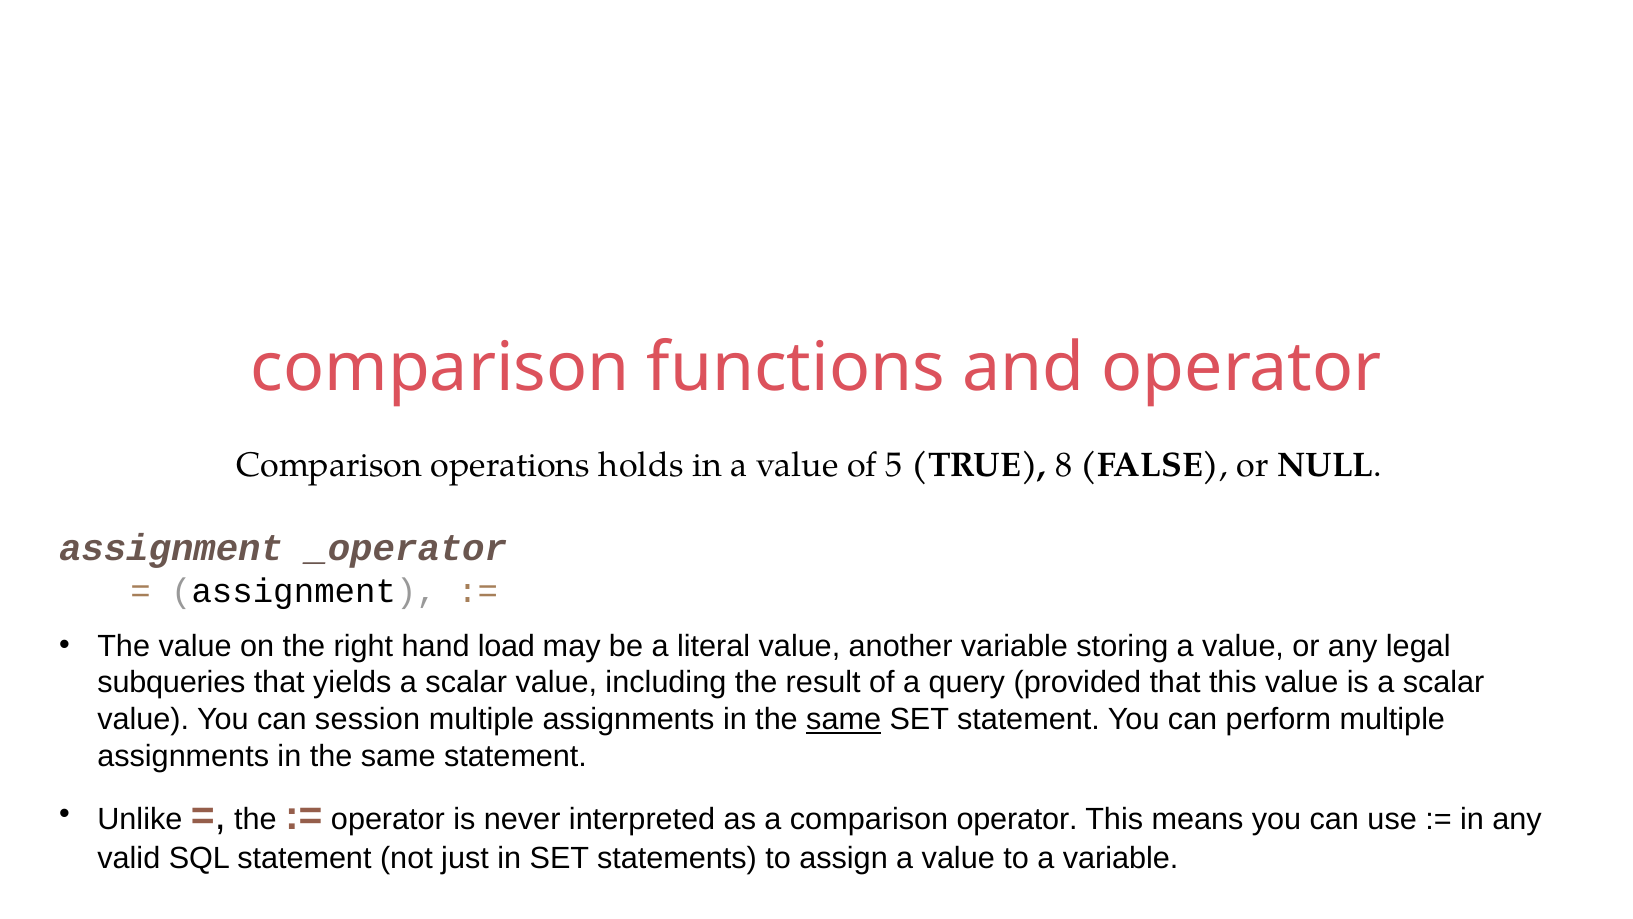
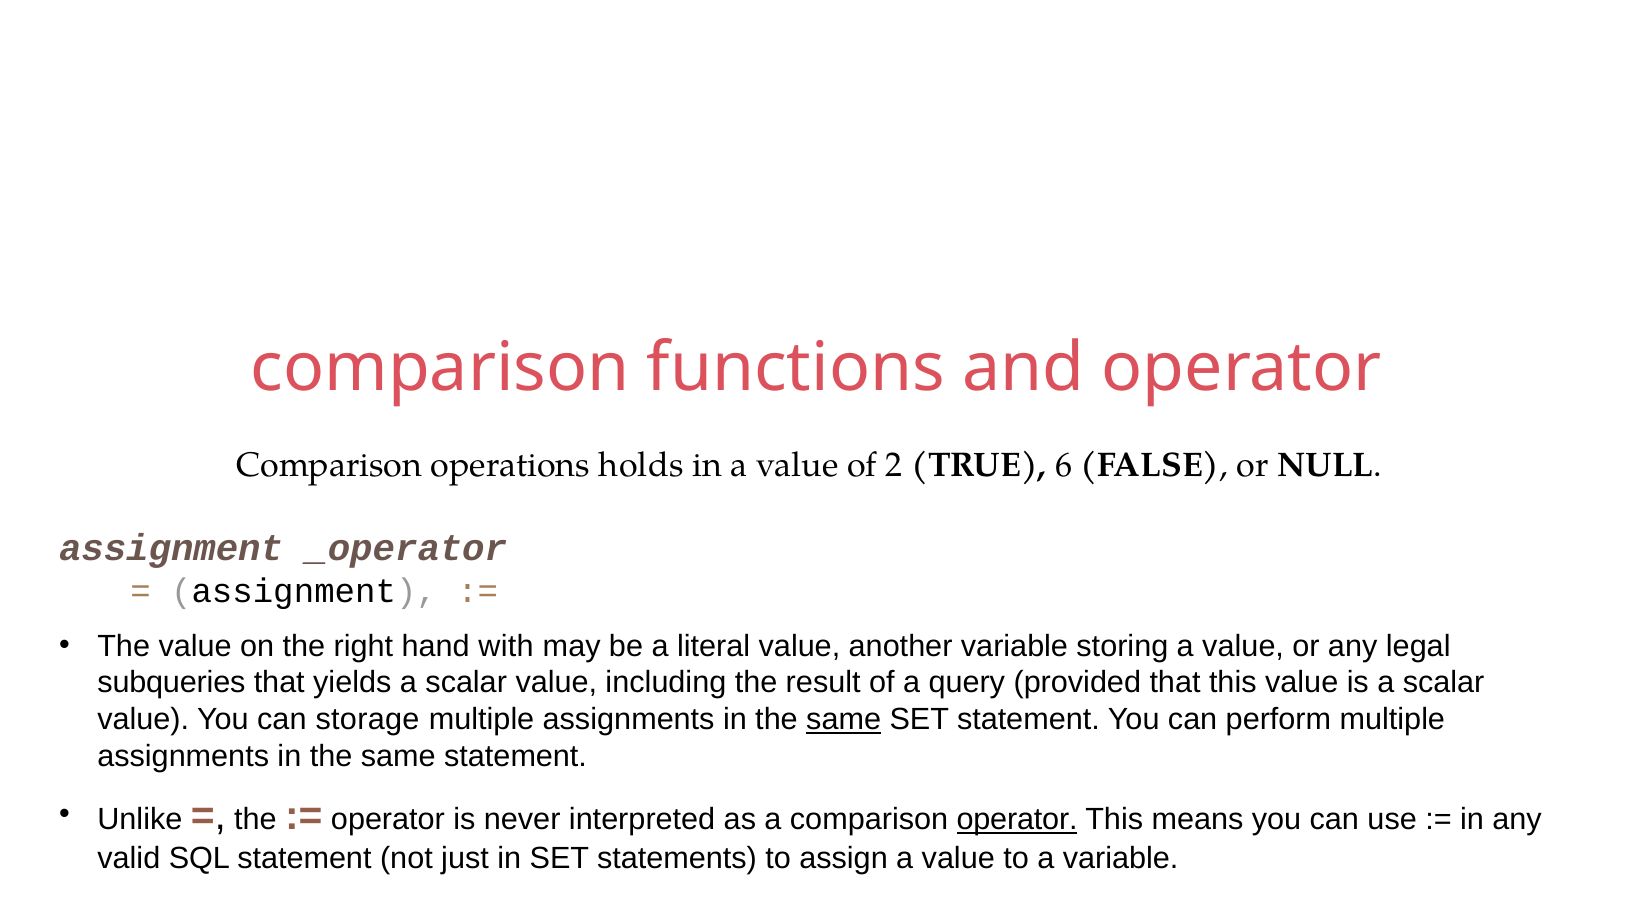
5: 5 -> 2
8: 8 -> 6
load: load -> with
session: session -> storage
operator at (1017, 819) underline: none -> present
